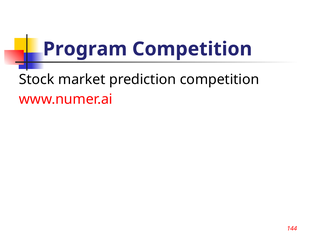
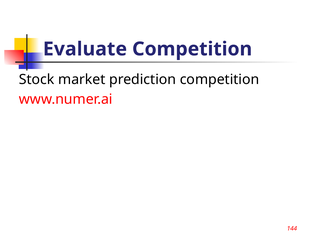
Program: Program -> Evaluate
